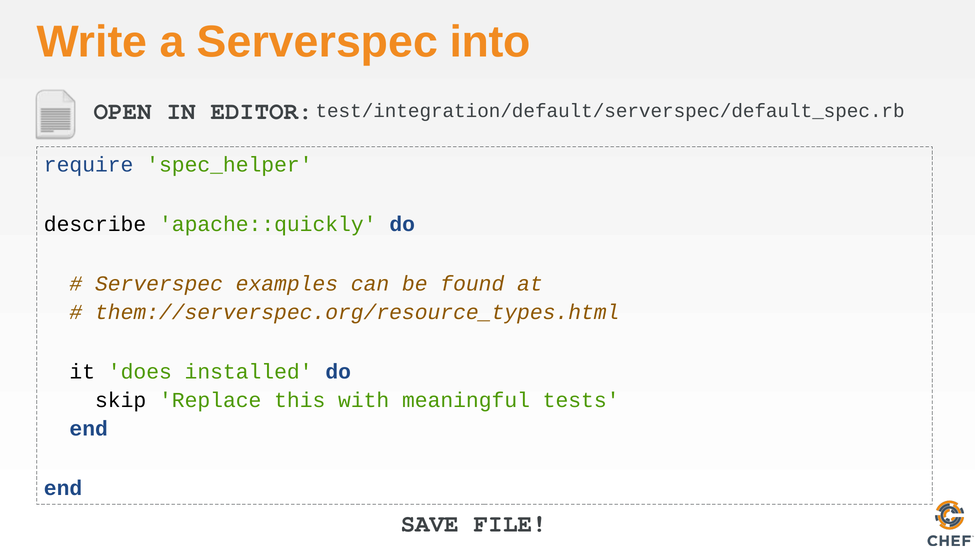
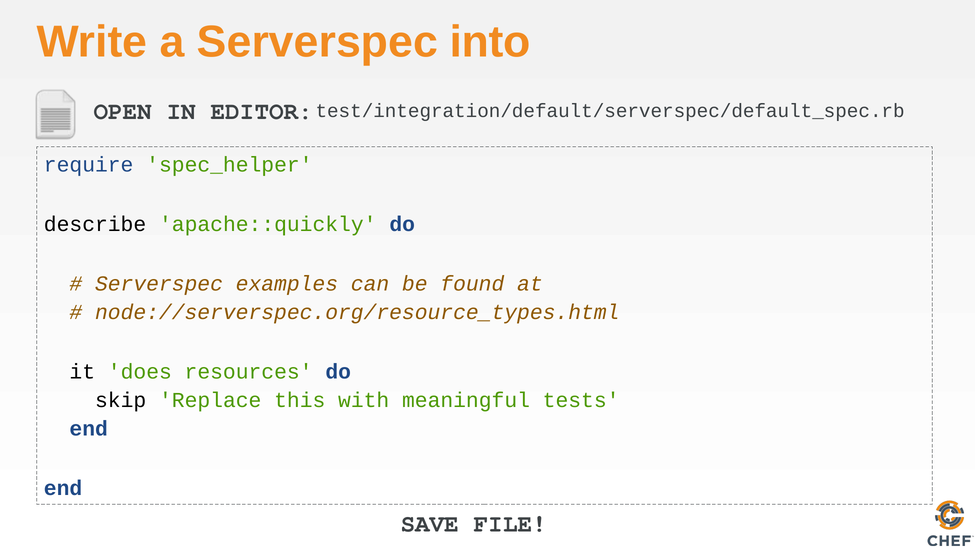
them://serverspec.org/resource_types.html: them://serverspec.org/resource_types.html -> node://serverspec.org/resource_types.html
installed: installed -> resources
